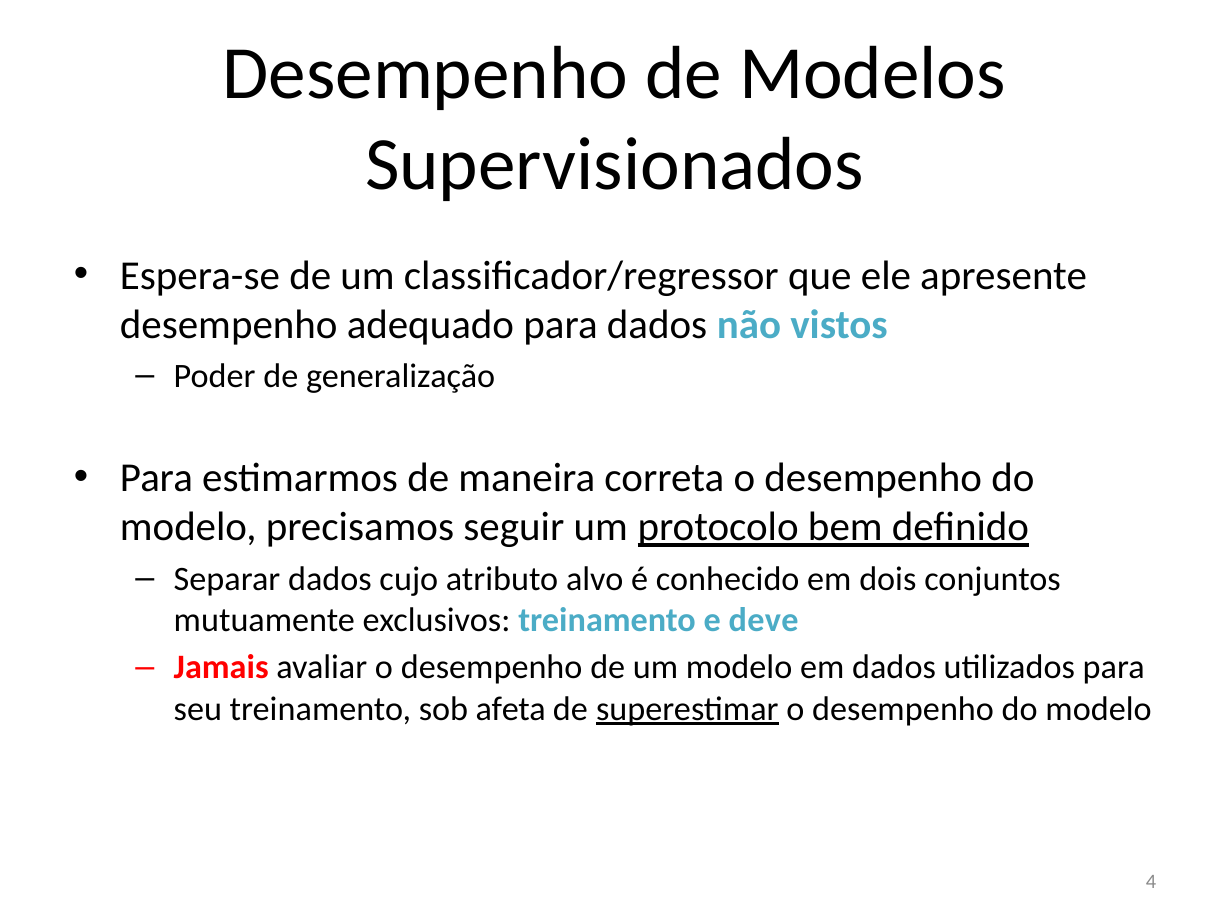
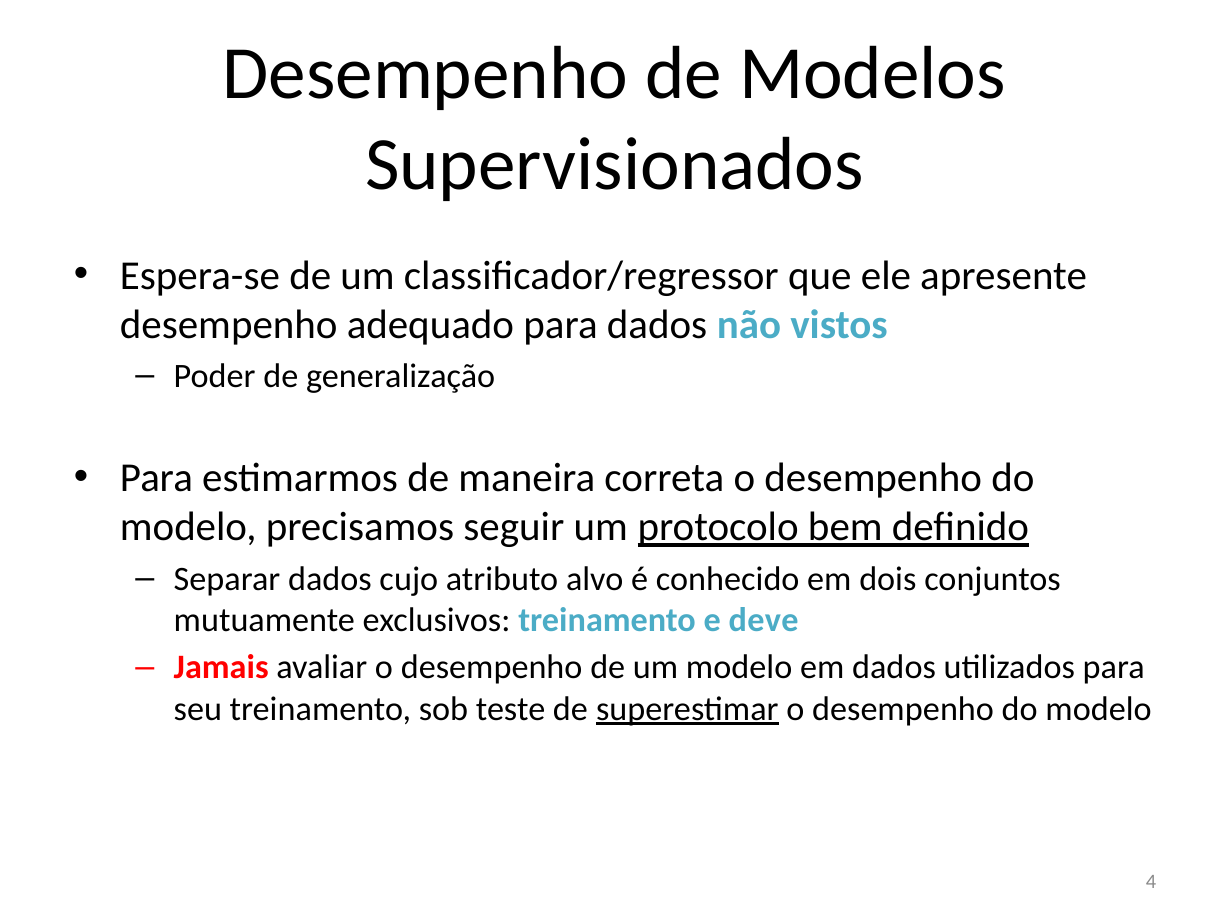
afeta: afeta -> teste
